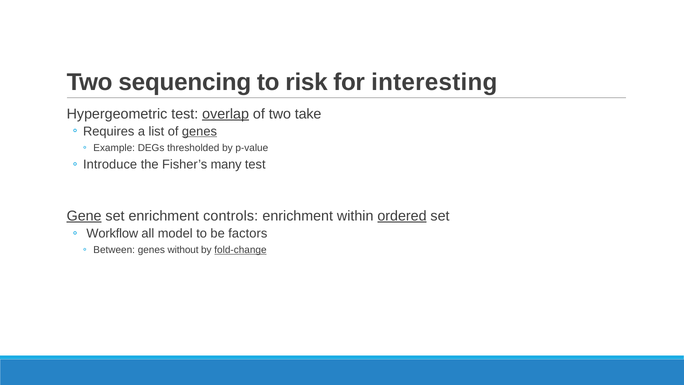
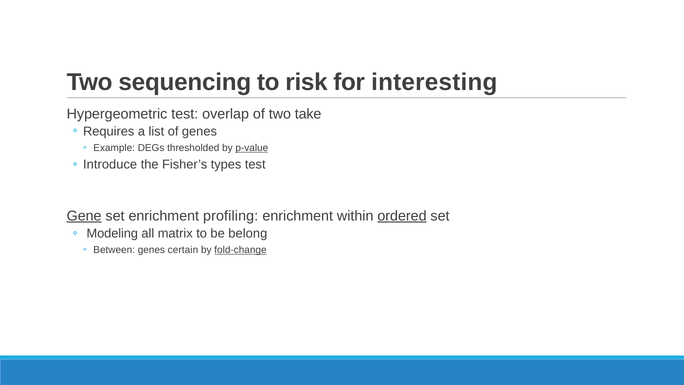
overlap underline: present -> none
genes at (199, 131) underline: present -> none
p-value underline: none -> present
many: many -> types
controls: controls -> profiling
Workflow: Workflow -> Modeling
model: model -> matrix
factors: factors -> belong
without: without -> certain
